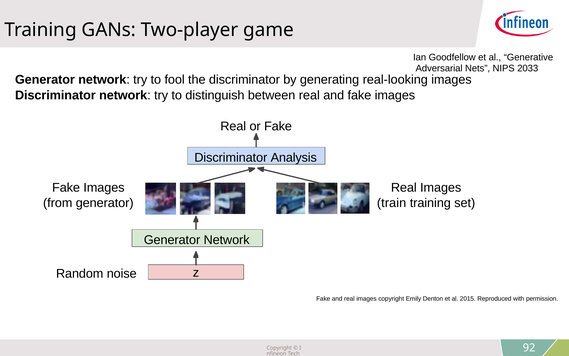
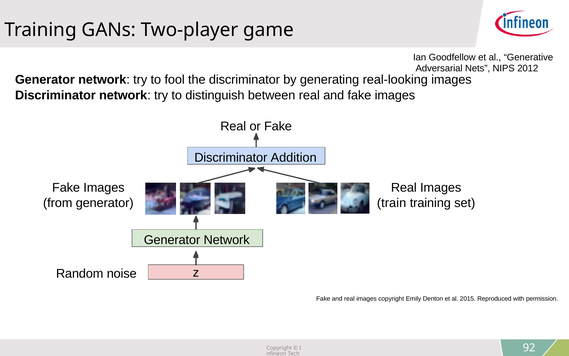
2033: 2033 -> 2012
Analysis: Analysis -> Addition
